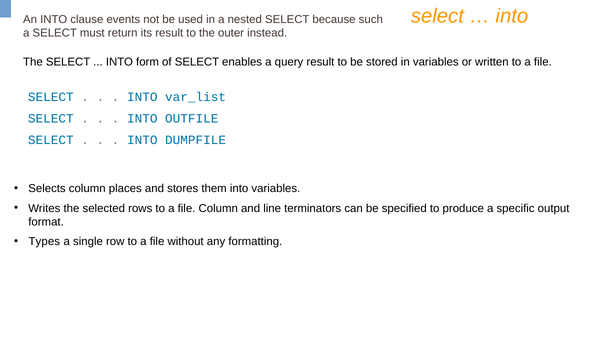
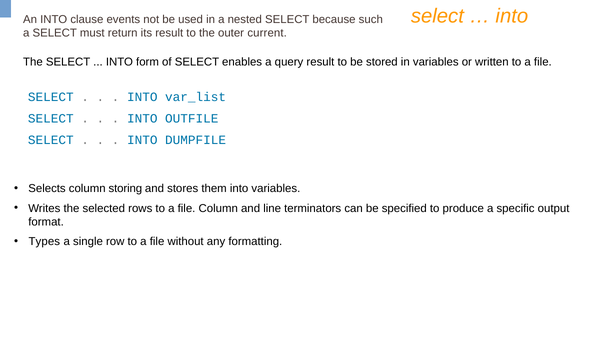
instead: instead -> current
places: places -> storing
